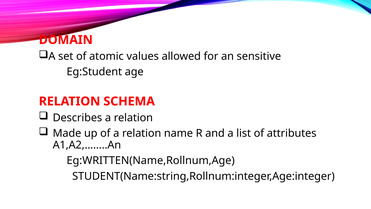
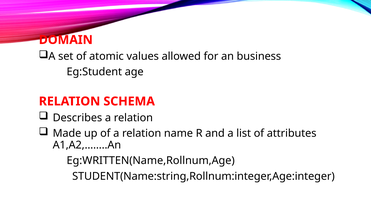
sensitive: sensitive -> business
